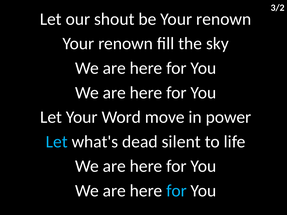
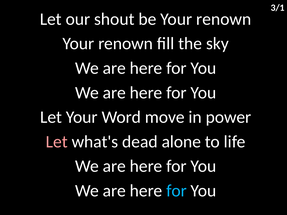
3/2: 3/2 -> 3/1
Let at (57, 142) colour: light blue -> pink
silent: silent -> alone
